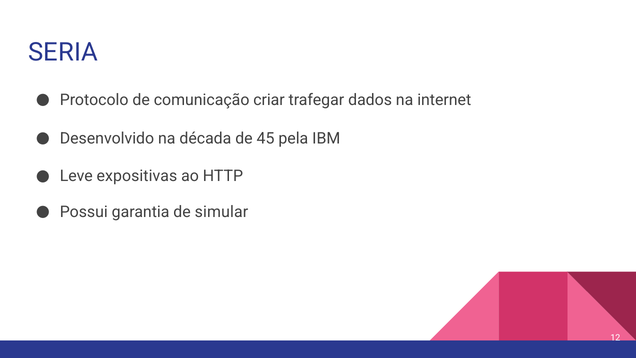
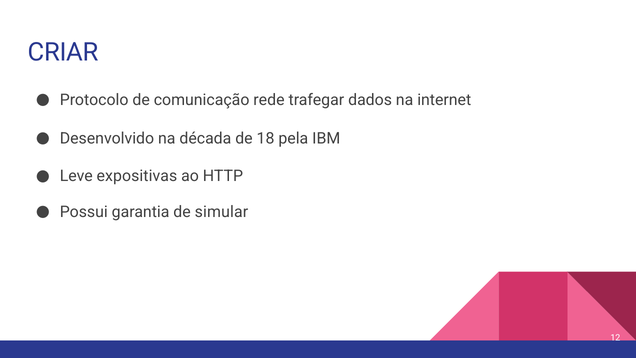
SERIA: SERIA -> CRIAR
criar: criar -> rede
45: 45 -> 18
